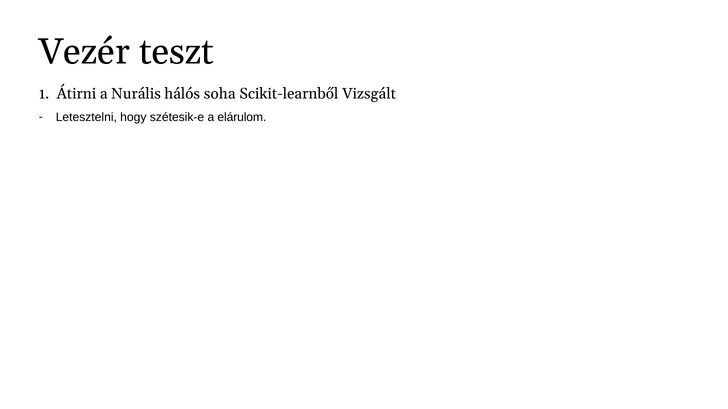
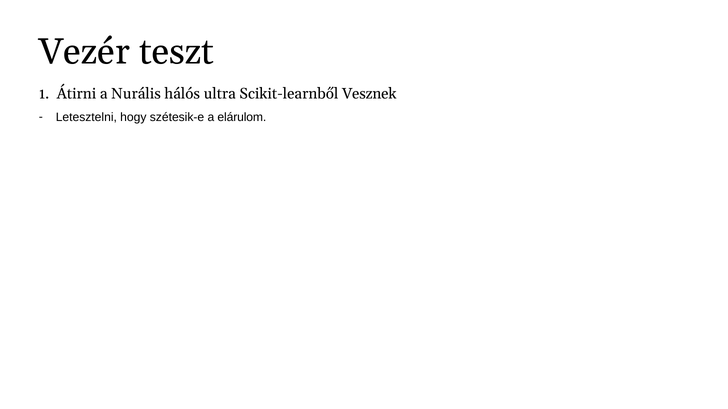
soha: soha -> ultra
Vizsgált: Vizsgált -> Vesznek
